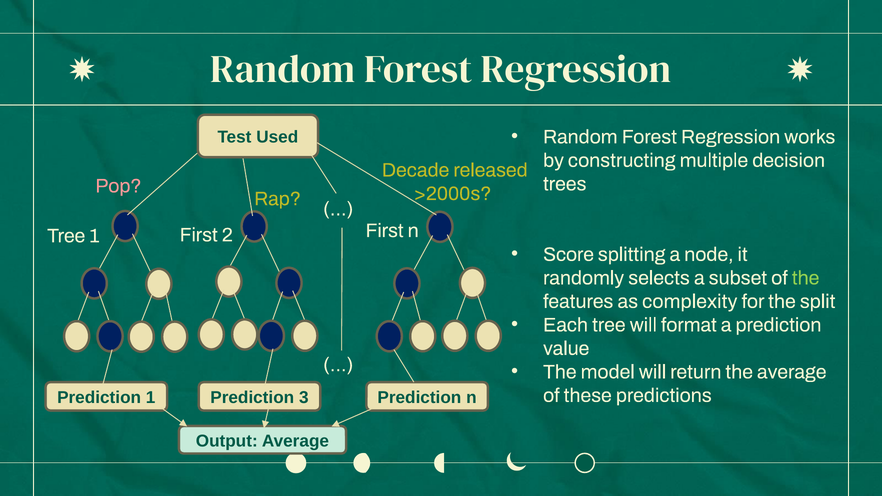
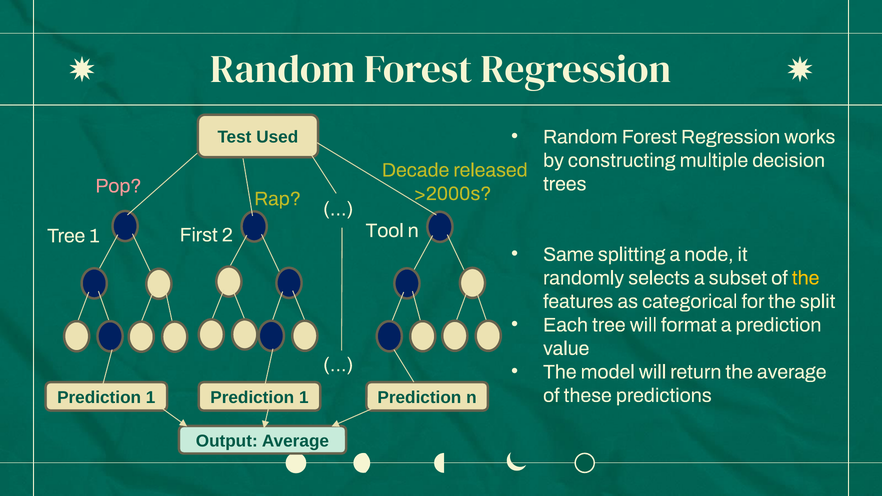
1 First: First -> Tool
Score: Score -> Same
the at (806, 278) colour: light green -> yellow
complexity: complexity -> categorical
3 at (304, 398): 3 -> 1
